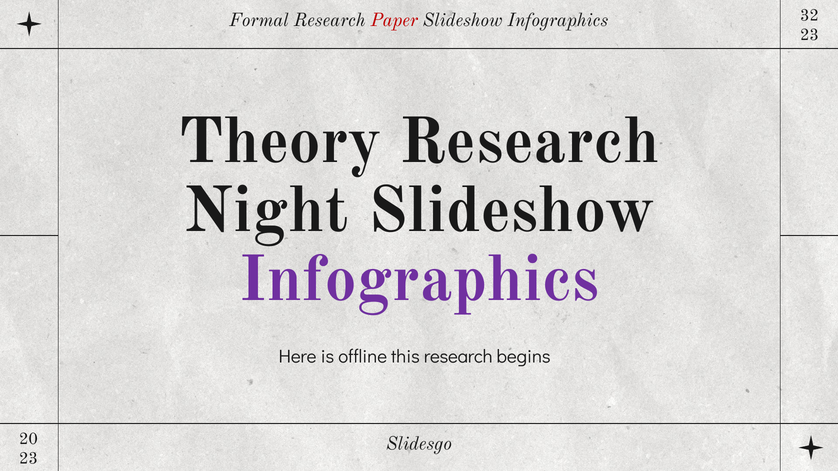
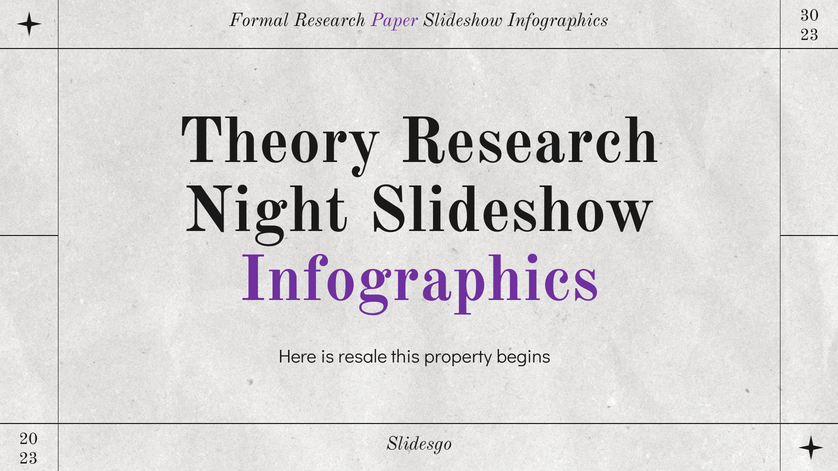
Paper colour: red -> purple
32: 32 -> 30
offline: offline -> resale
this research: research -> property
